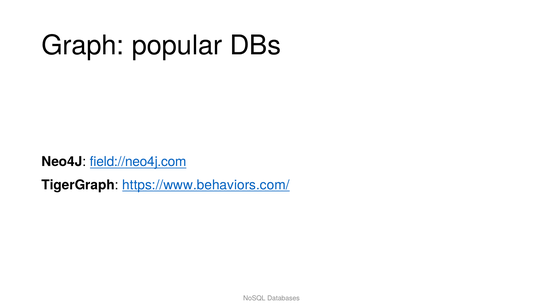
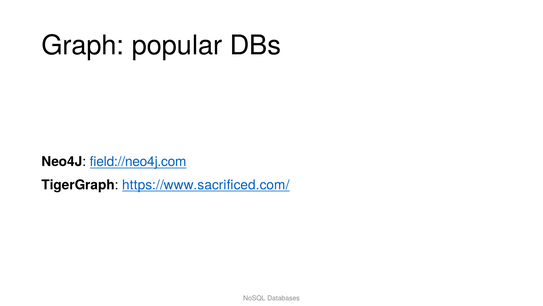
https://www.behaviors.com/: https://www.behaviors.com/ -> https://www.sacrificed.com/
